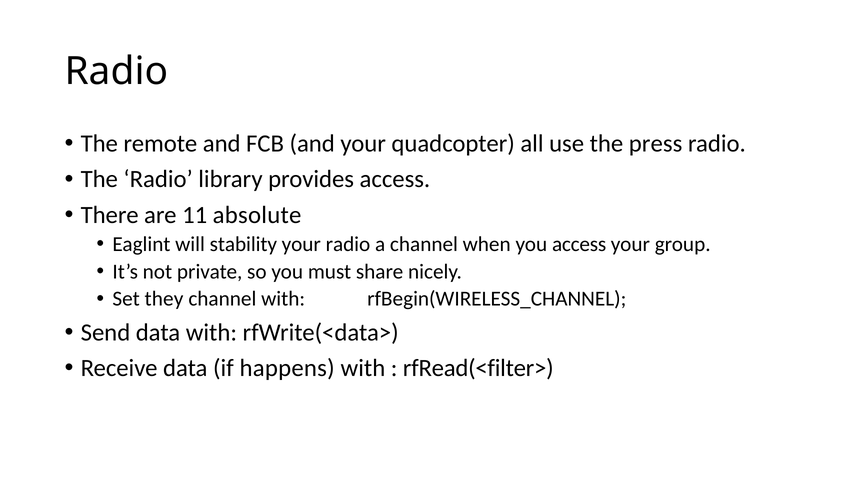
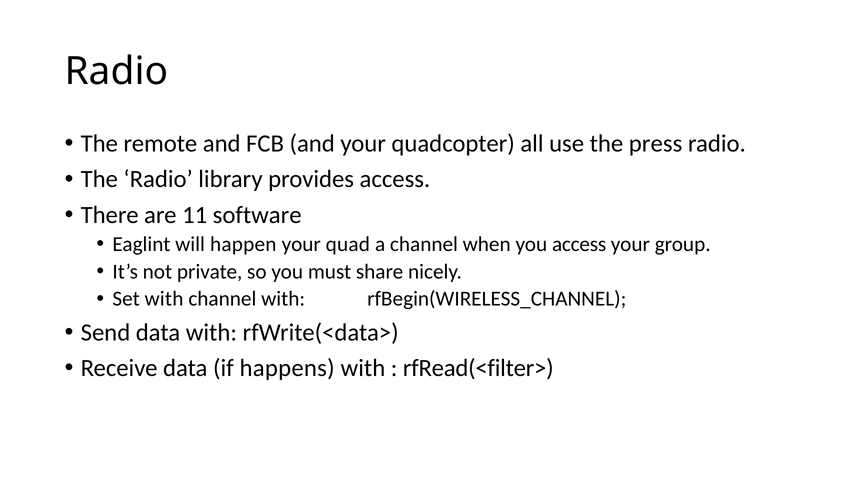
absolute: absolute -> software
stability: stability -> happen
your radio: radio -> quad
Set they: they -> with
